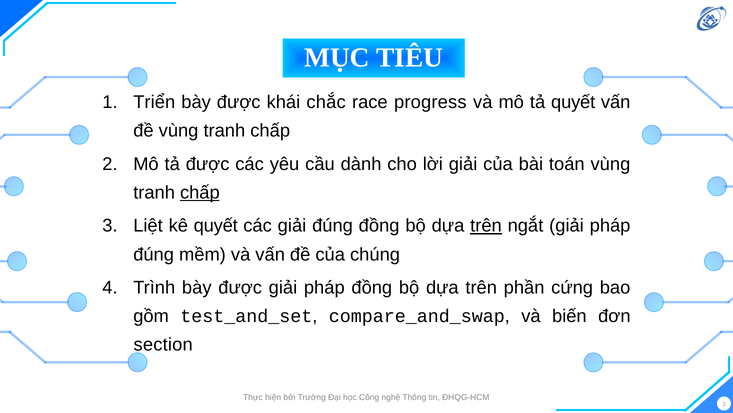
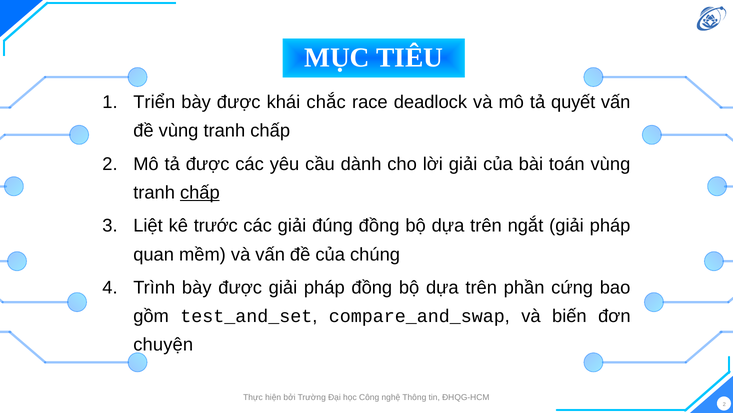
progress: progress -> deadlock
kê quyết: quyết -> trước
trên at (486, 225) underline: present -> none
đúng at (154, 254): đúng -> quan
section: section -> chuyện
